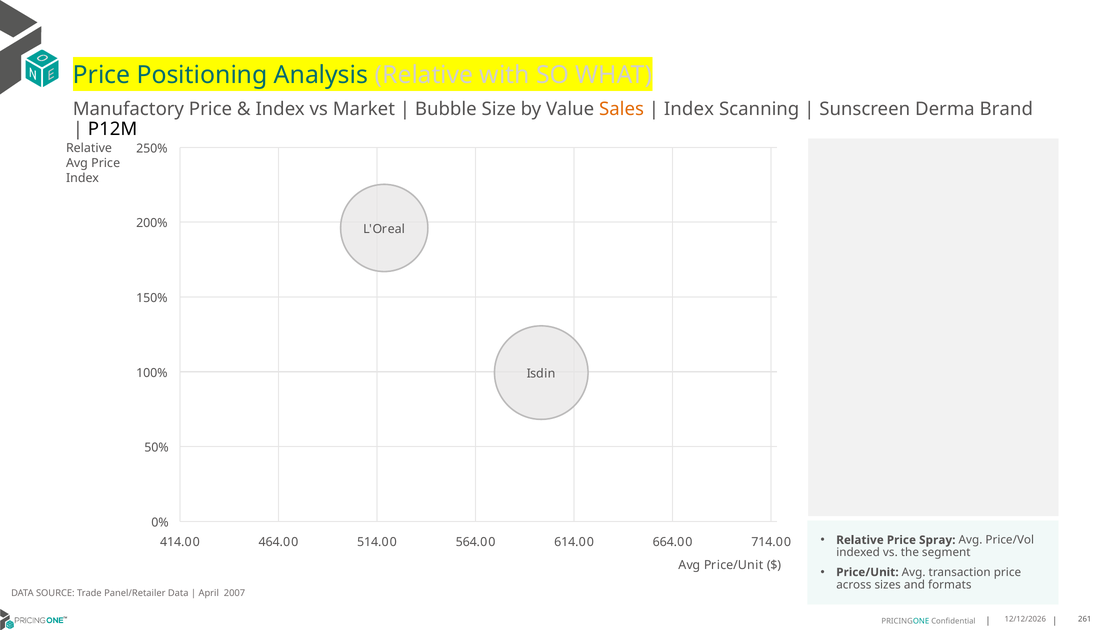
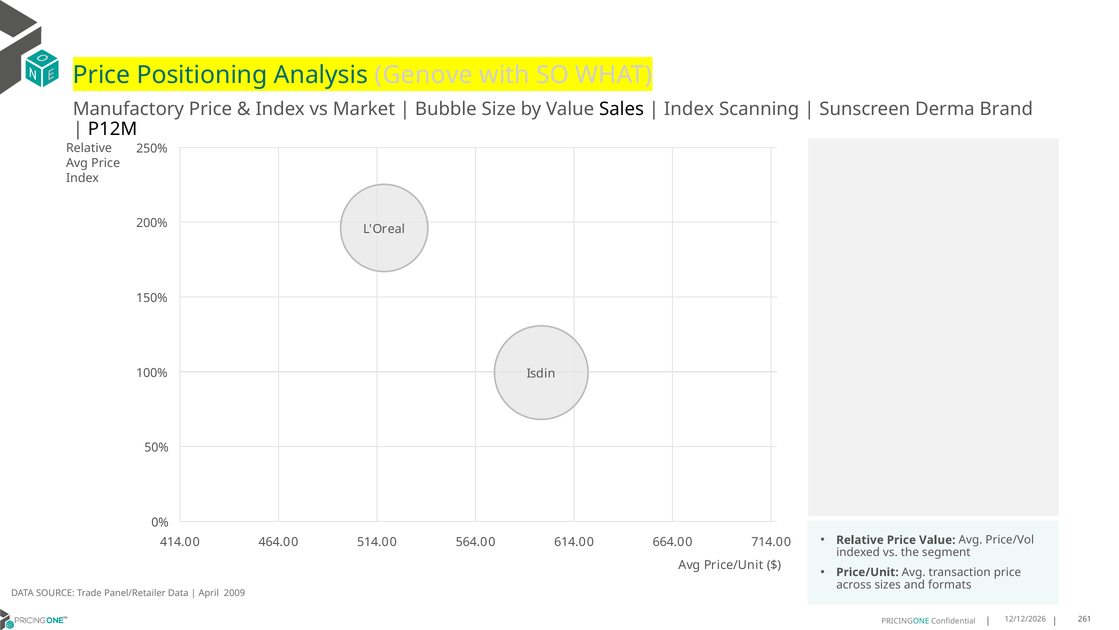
Analysis Relative: Relative -> Genove
Sales colour: orange -> black
Price Spray: Spray -> Value
2007: 2007 -> 2009
